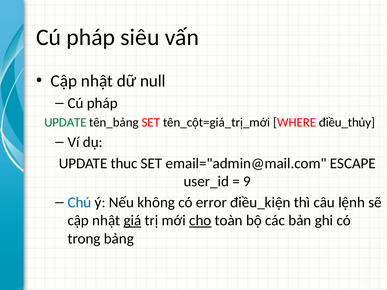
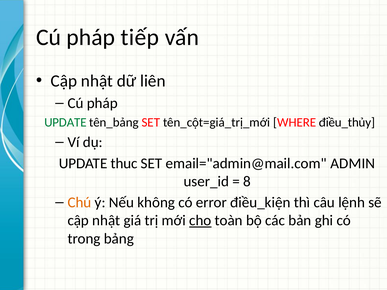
siêu: siêu -> tiếp
null: null -> liên
ESCAPE: ESCAPE -> ADMIN
9: 9 -> 8
Chú colour: blue -> orange
giá underline: present -> none
